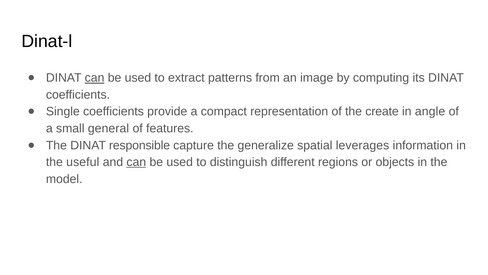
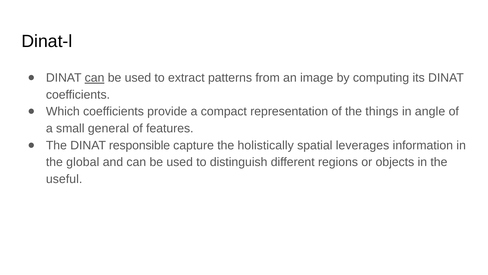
Single: Single -> Which
create: create -> things
generalize: generalize -> holistically
useful: useful -> global
can at (136, 162) underline: present -> none
model: model -> useful
